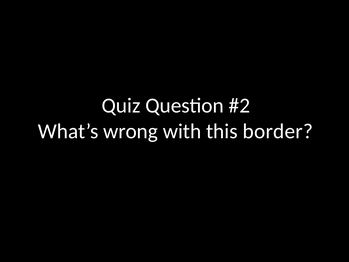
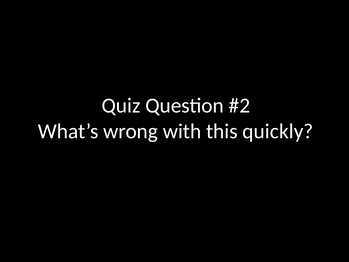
border: border -> quickly
